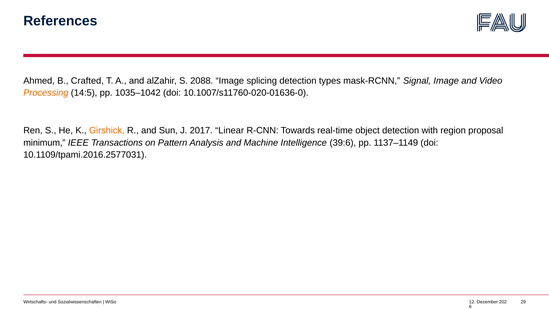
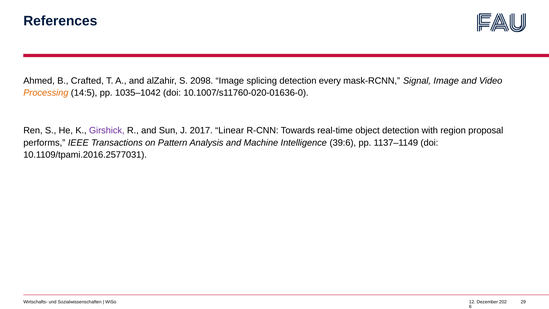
2088: 2088 -> 2098
types: types -> every
Girshick colour: orange -> purple
minimum: minimum -> performs
